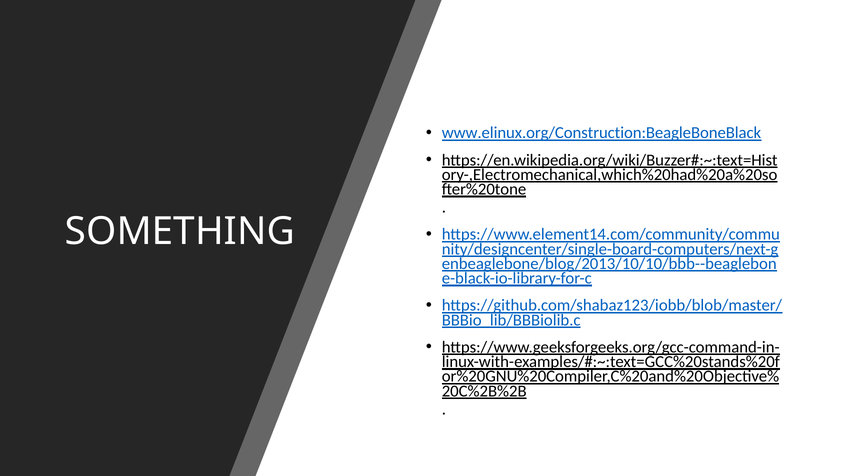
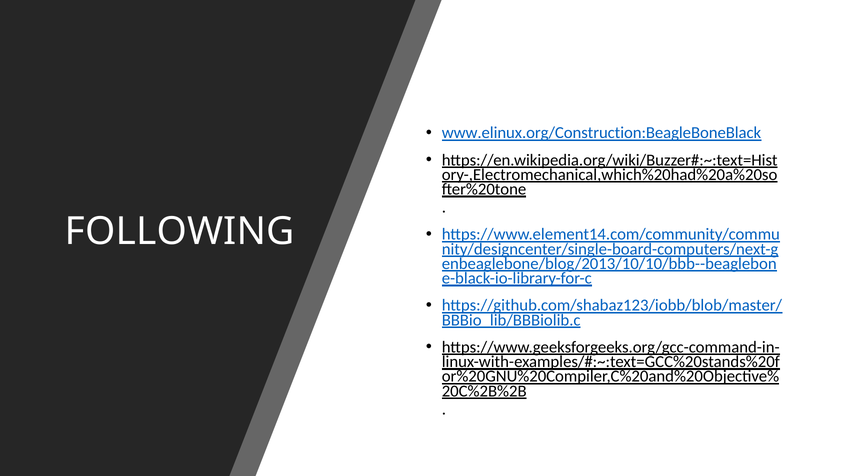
SOMETHING: SOMETHING -> FOLLOWING
